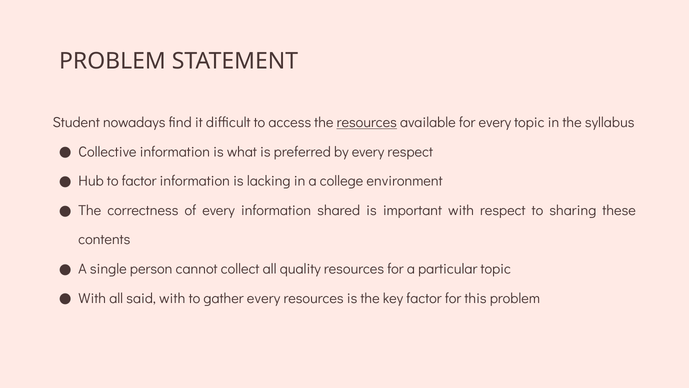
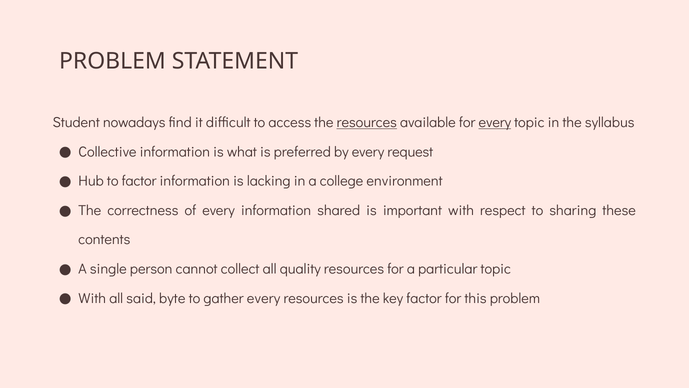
every at (495, 122) underline: none -> present
every respect: respect -> request
said with: with -> byte
